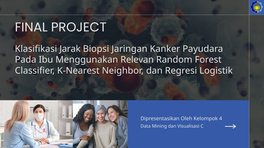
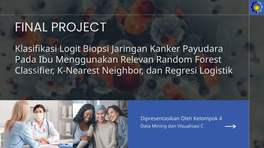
Jarak: Jarak -> Logit
